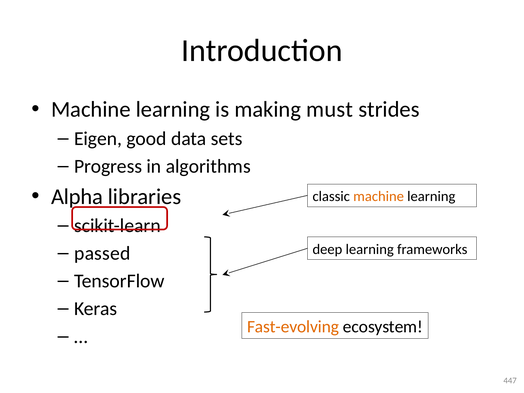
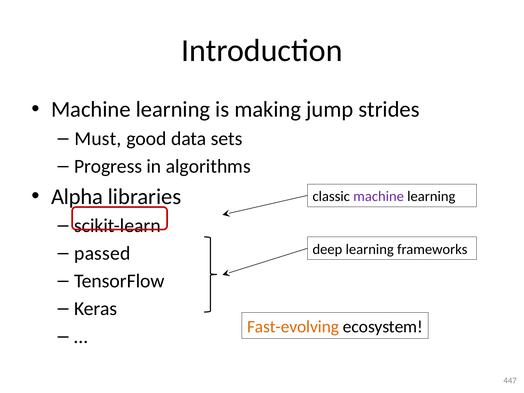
must: must -> jump
Eigen: Eigen -> Must
machine at (379, 196) colour: orange -> purple
